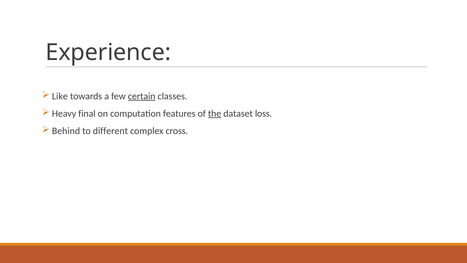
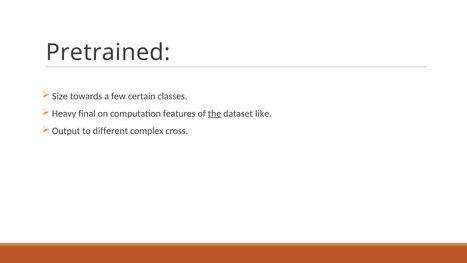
Experience: Experience -> Pretrained
Like: Like -> Size
certain underline: present -> none
loss: loss -> like
Behind: Behind -> Output
